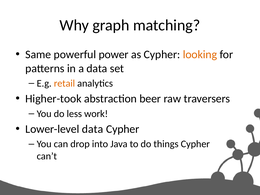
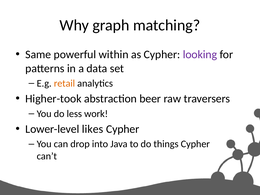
power: power -> within
looking colour: orange -> purple
Lower-level data: data -> likes
